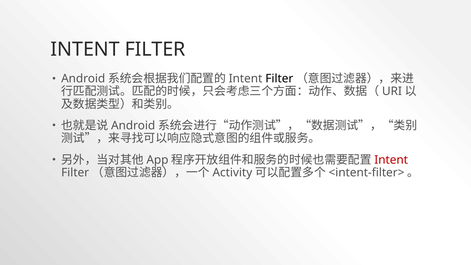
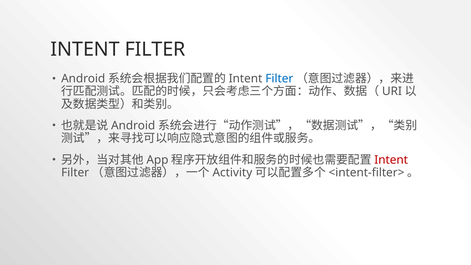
Filter at (279, 79) colour: black -> blue
